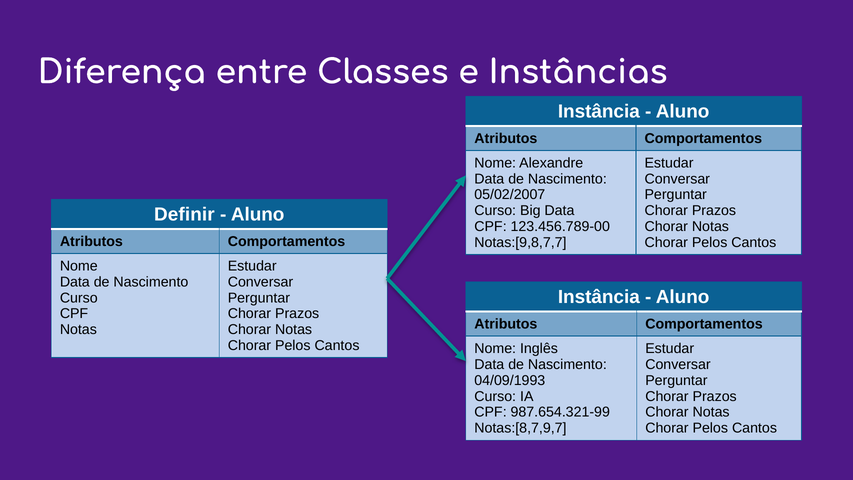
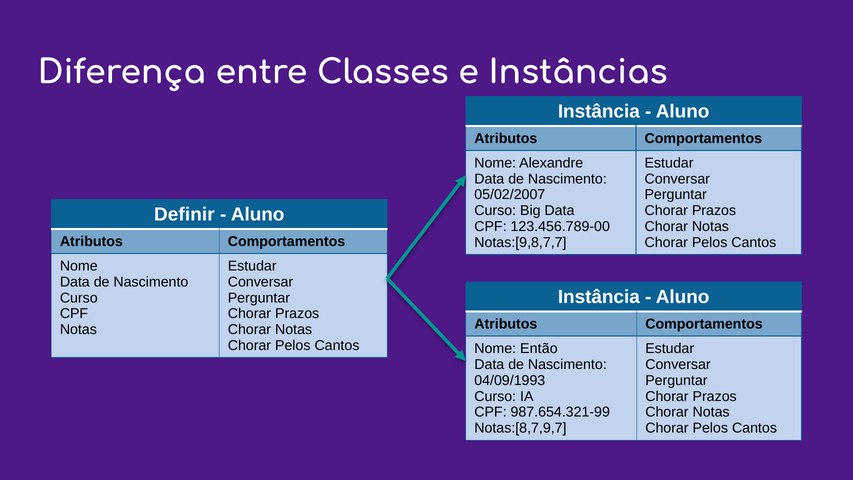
Inglês: Inglês -> Então
